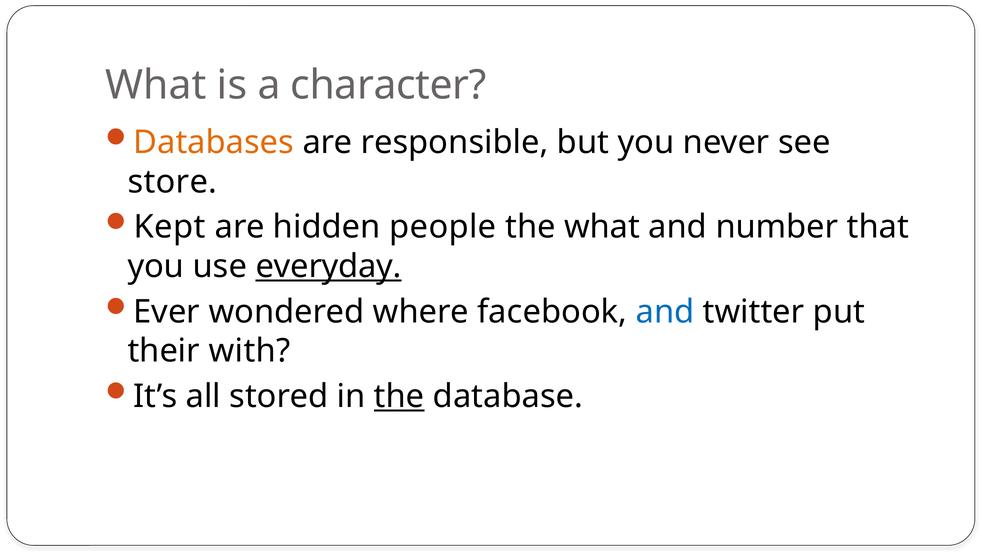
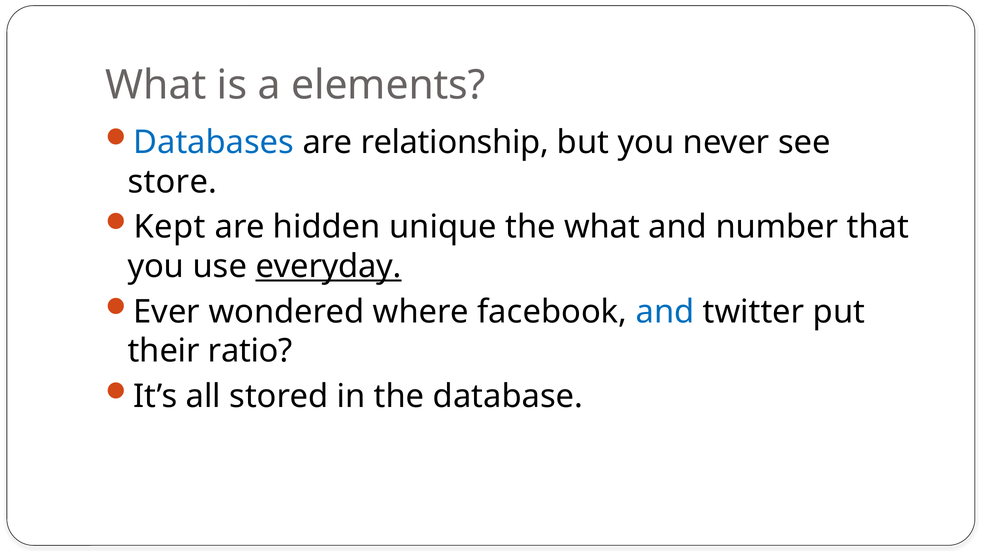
character: character -> elements
Databases colour: orange -> blue
responsible: responsible -> relationship
people: people -> unique
with: with -> ratio
the at (399, 396) underline: present -> none
